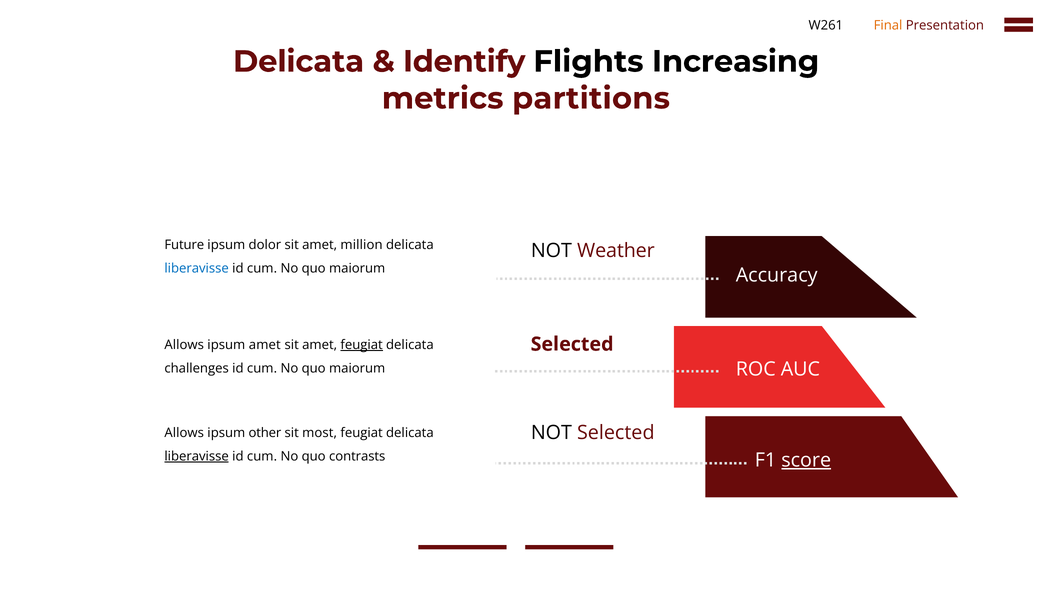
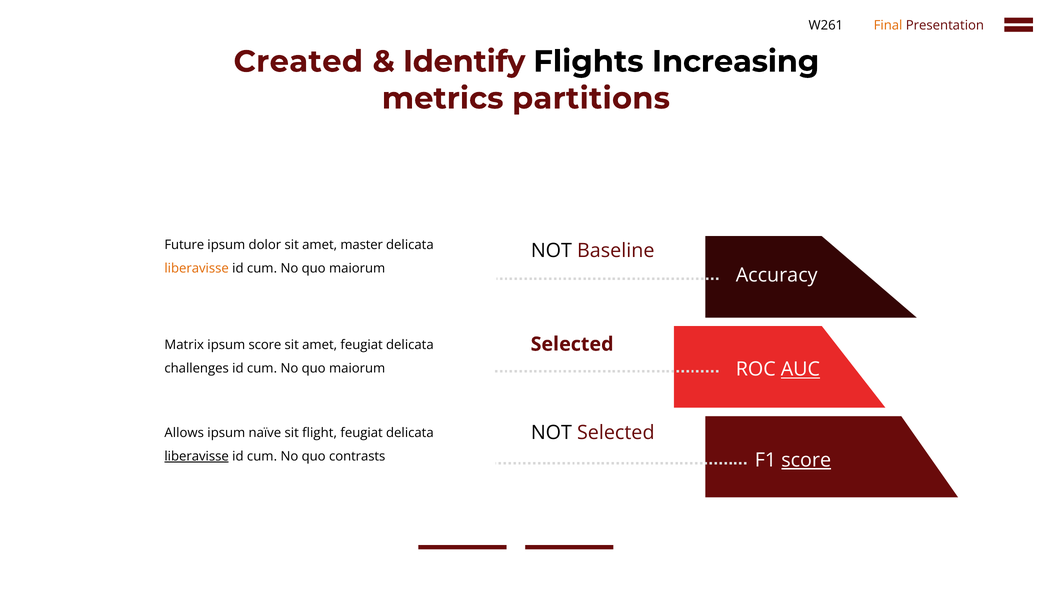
Delicata at (299, 62): Delicata -> Created
million: million -> master
Weather: Weather -> Baseline
liberavisse at (197, 268) colour: blue -> orange
Allows at (184, 345): Allows -> Matrix
ipsum amet: amet -> score
feugiat at (362, 345) underline: present -> none
AUC underline: none -> present
other: other -> naïve
most: most -> flight
